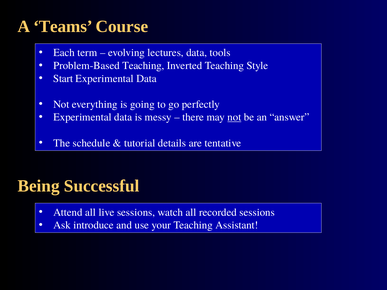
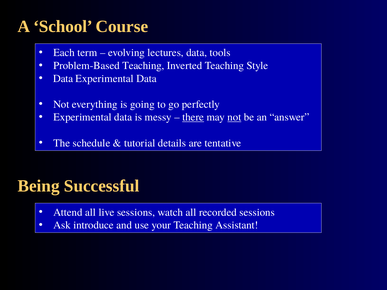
Teams: Teams -> School
Start at (63, 79): Start -> Data
there underline: none -> present
